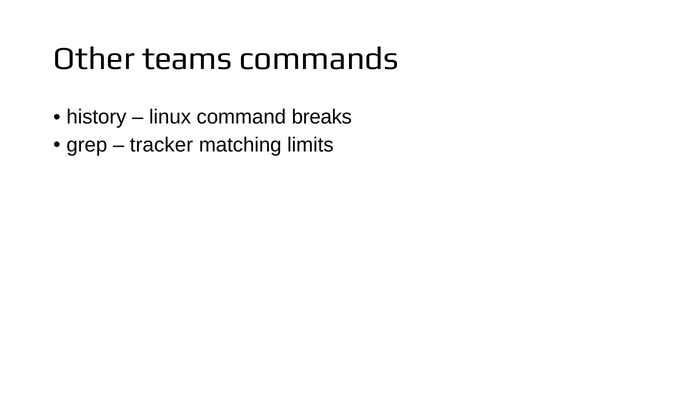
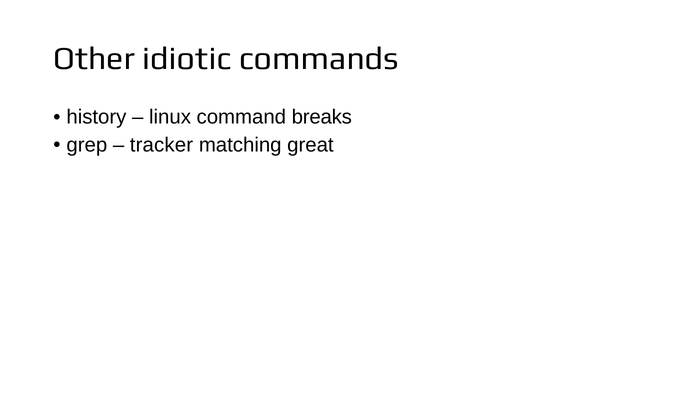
teams: teams -> idiotic
limits: limits -> great
